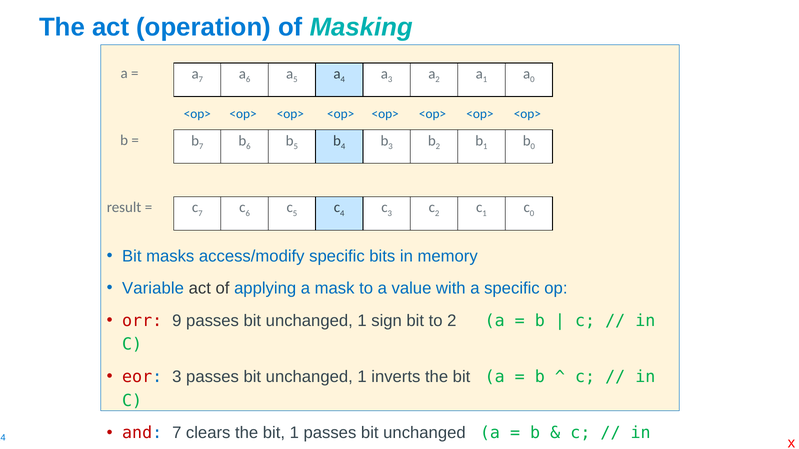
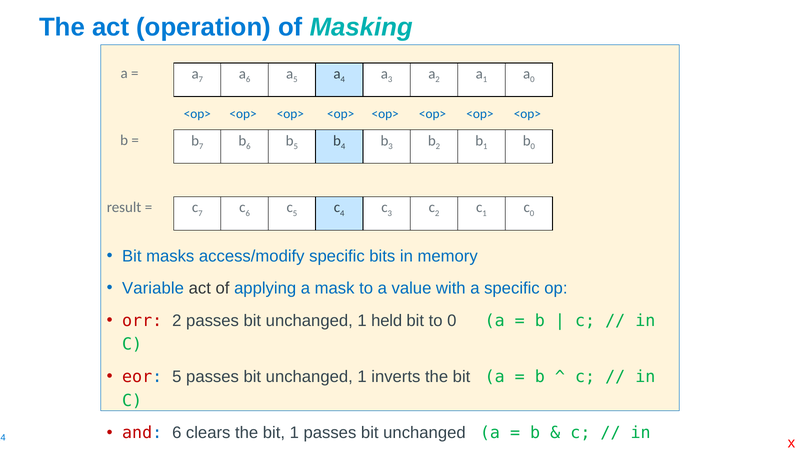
orr 9: 9 -> 2
sign: sign -> held
to 2: 2 -> 0
eor 3: 3 -> 5
and 7: 7 -> 6
